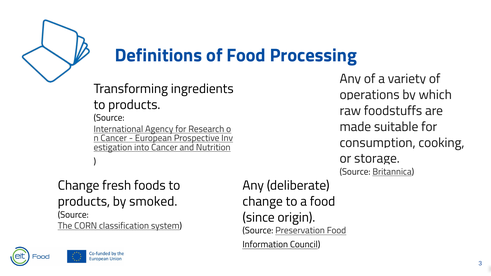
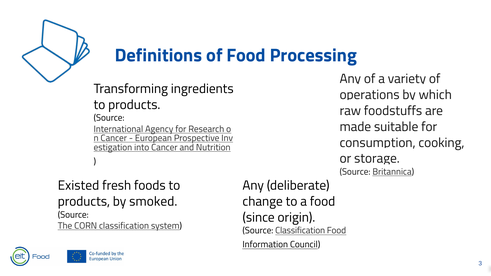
Change at (79, 186): Change -> Existed
Source Preservation: Preservation -> Classification
